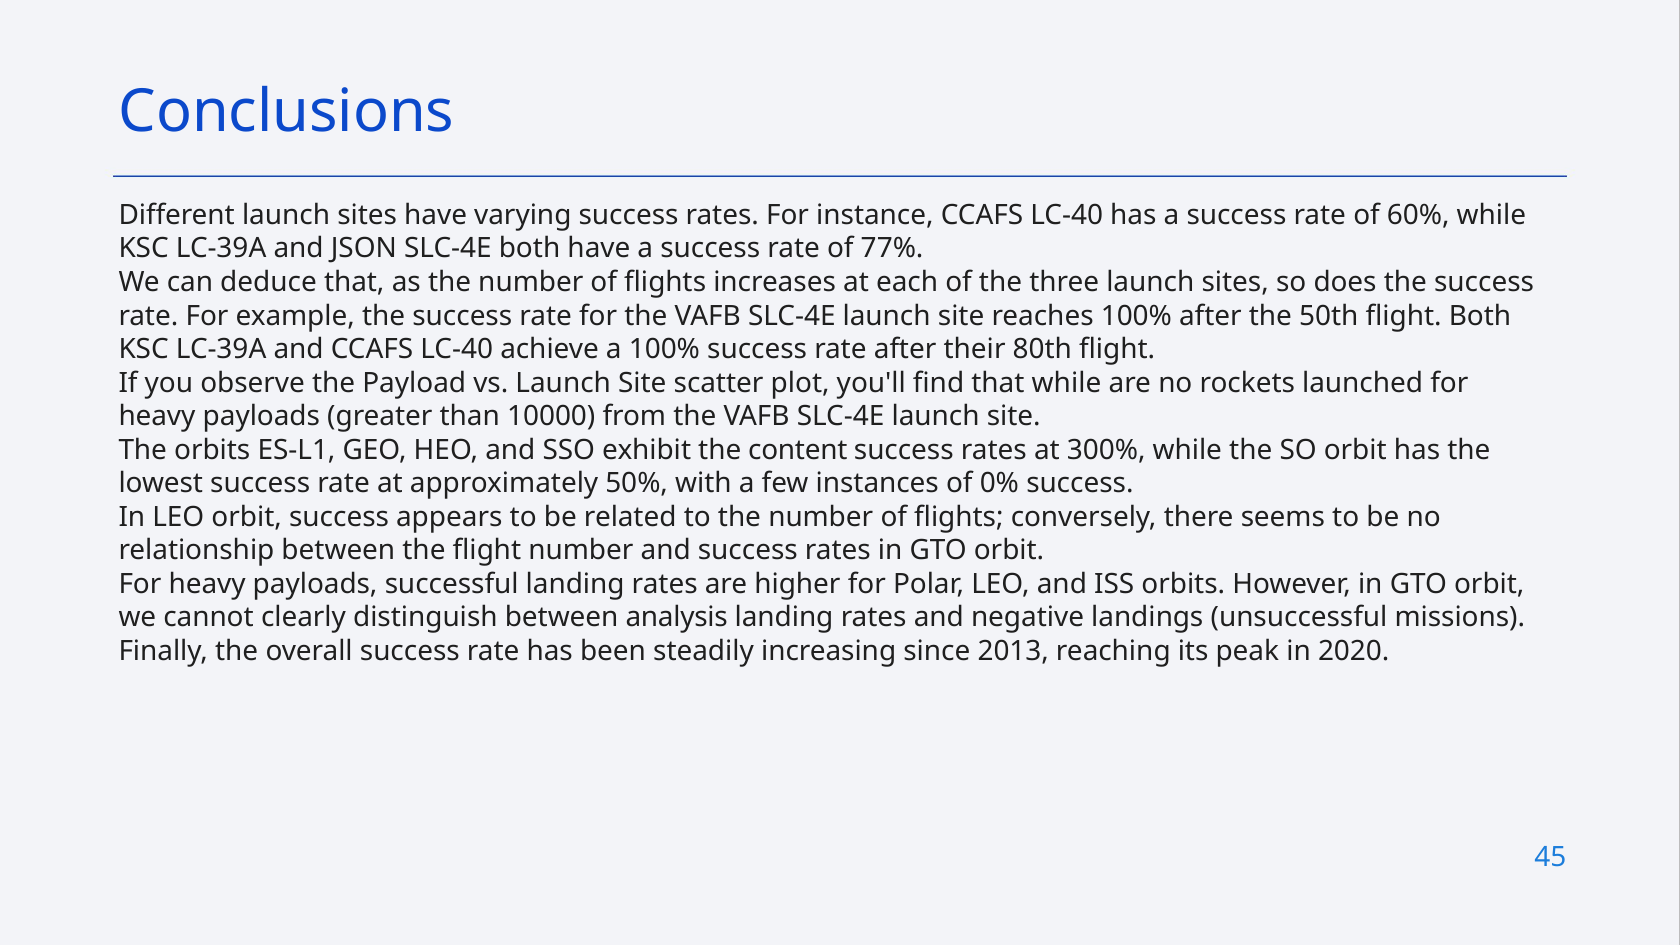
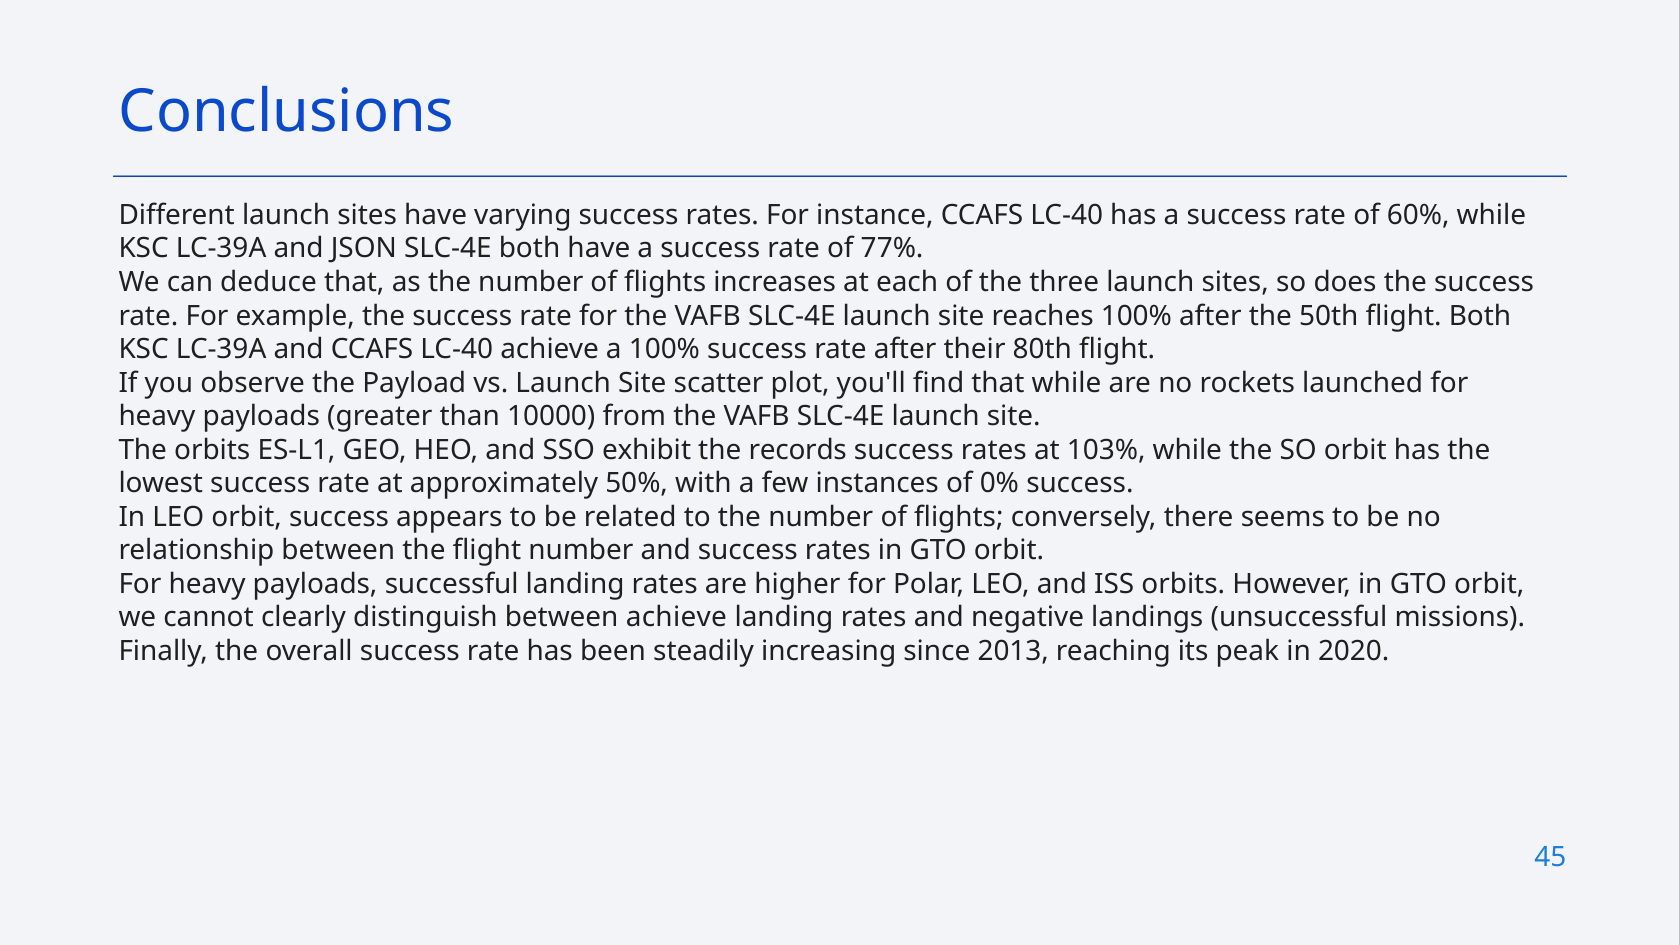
content: content -> records
300%: 300% -> 103%
between analysis: analysis -> achieve
